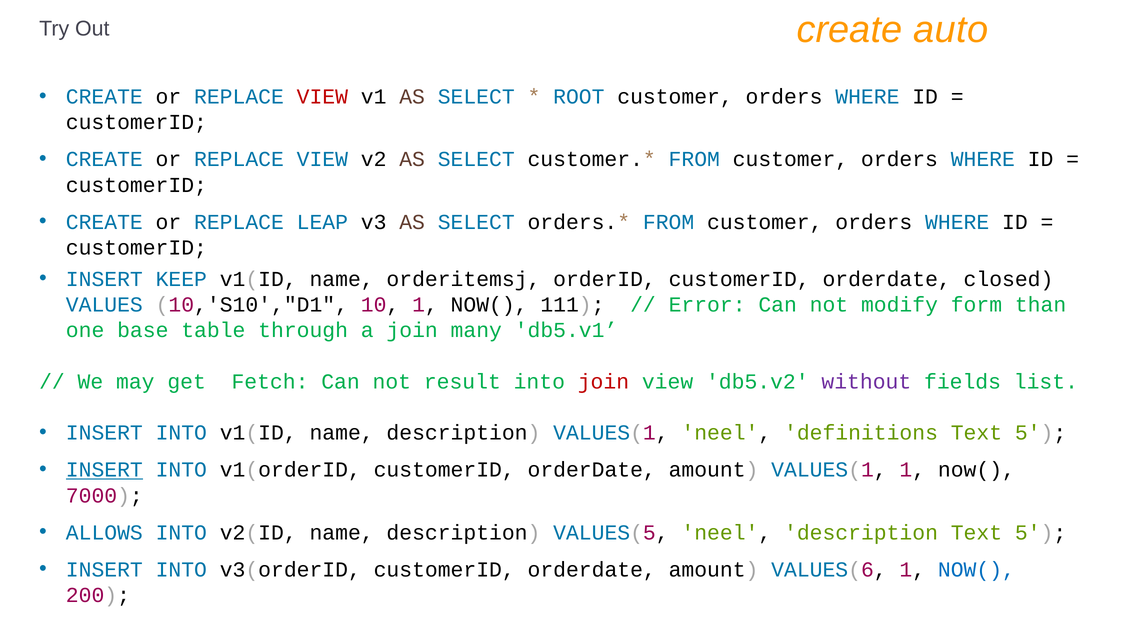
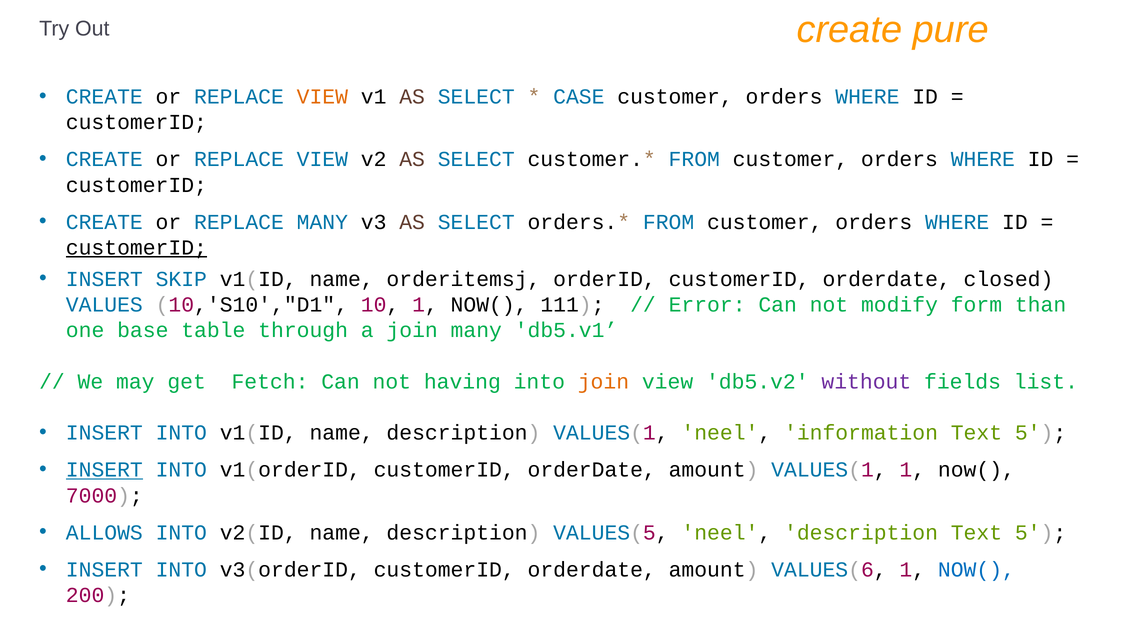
auto: auto -> pure
VIEW at (322, 97) colour: red -> orange
ROOT: ROOT -> CASE
REPLACE LEAP: LEAP -> MANY
customerID at (136, 248) underline: none -> present
KEEP: KEEP -> SKIP
result: result -> having
join at (603, 382) colour: red -> orange
definitions: definitions -> information
